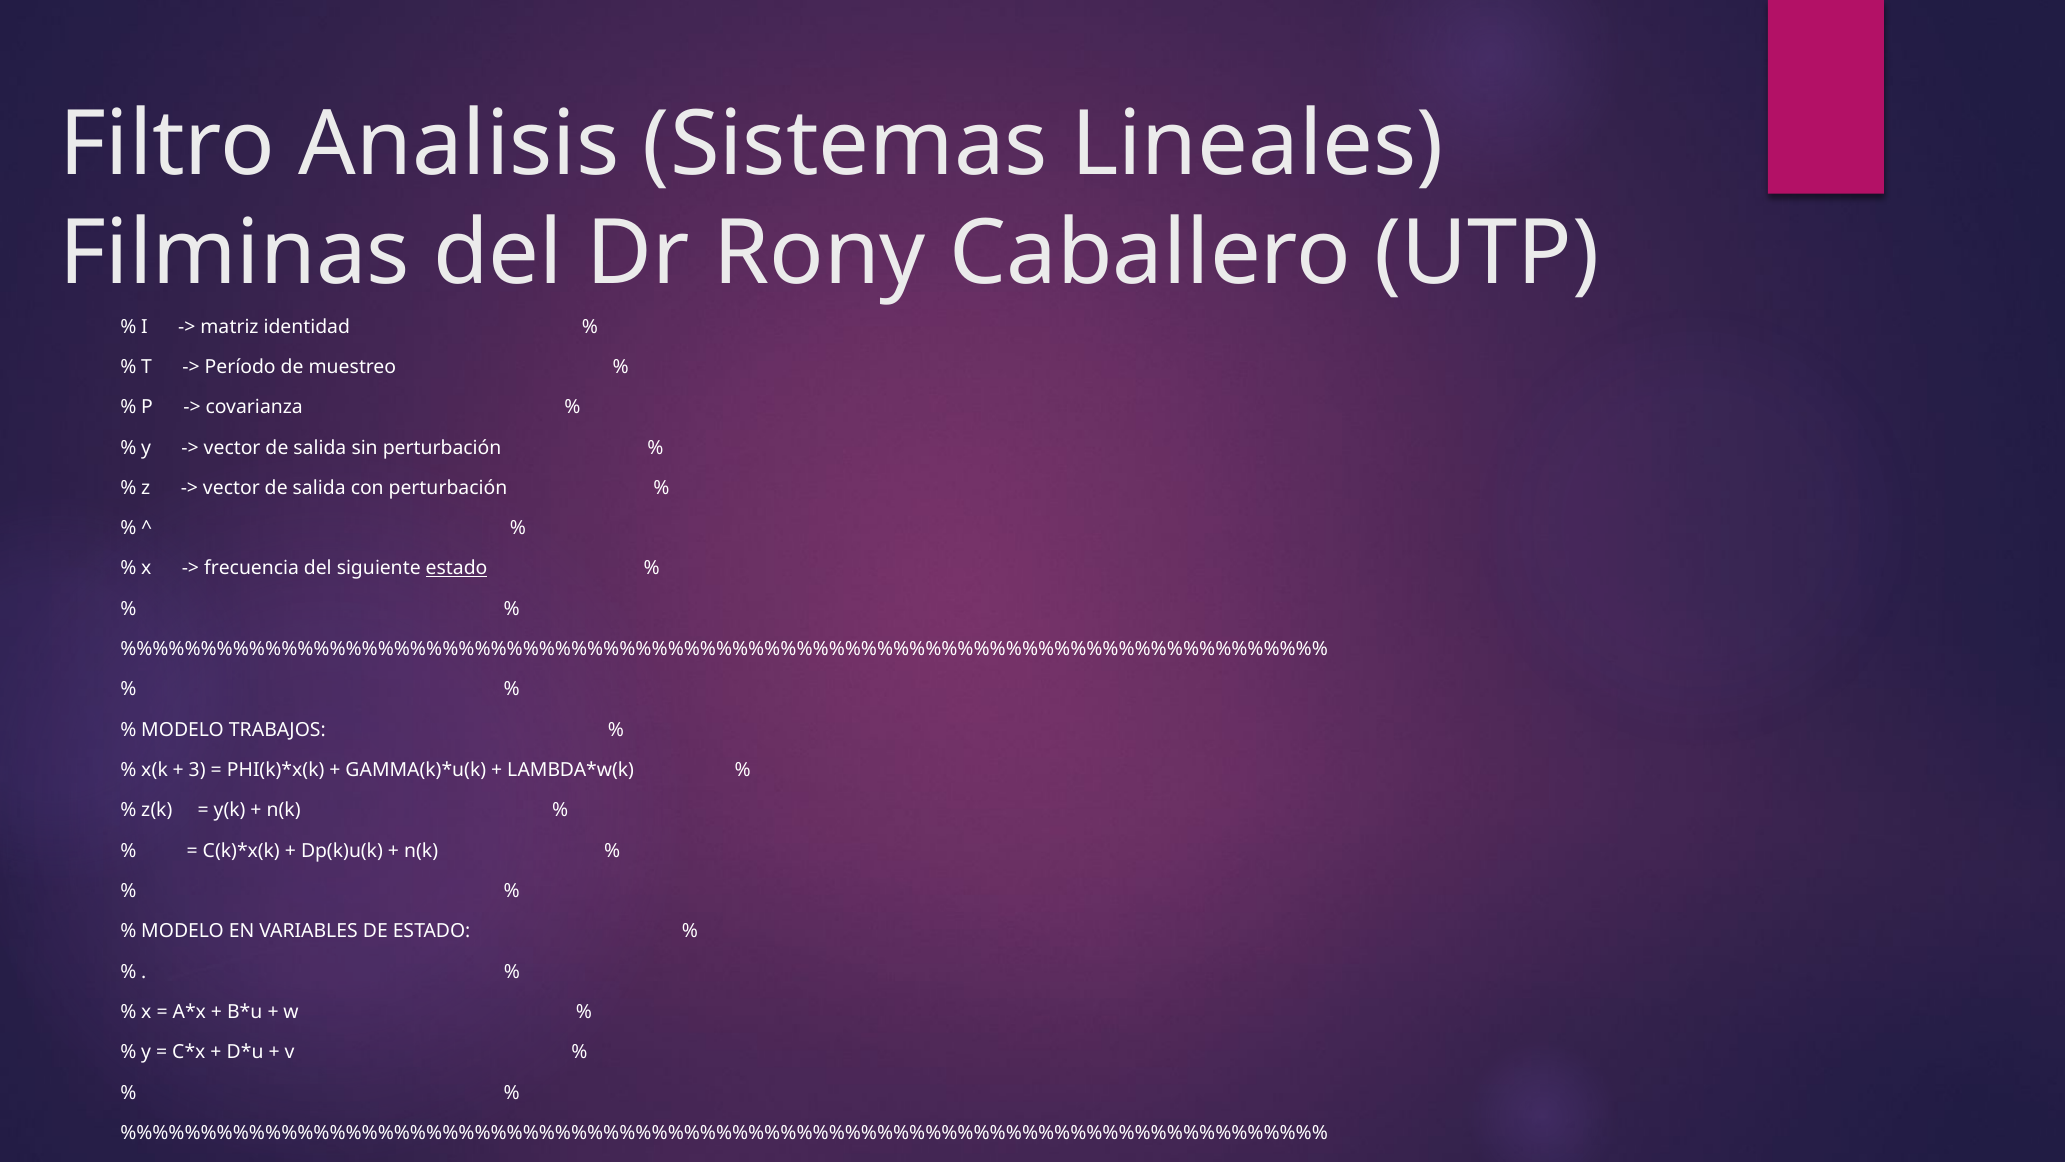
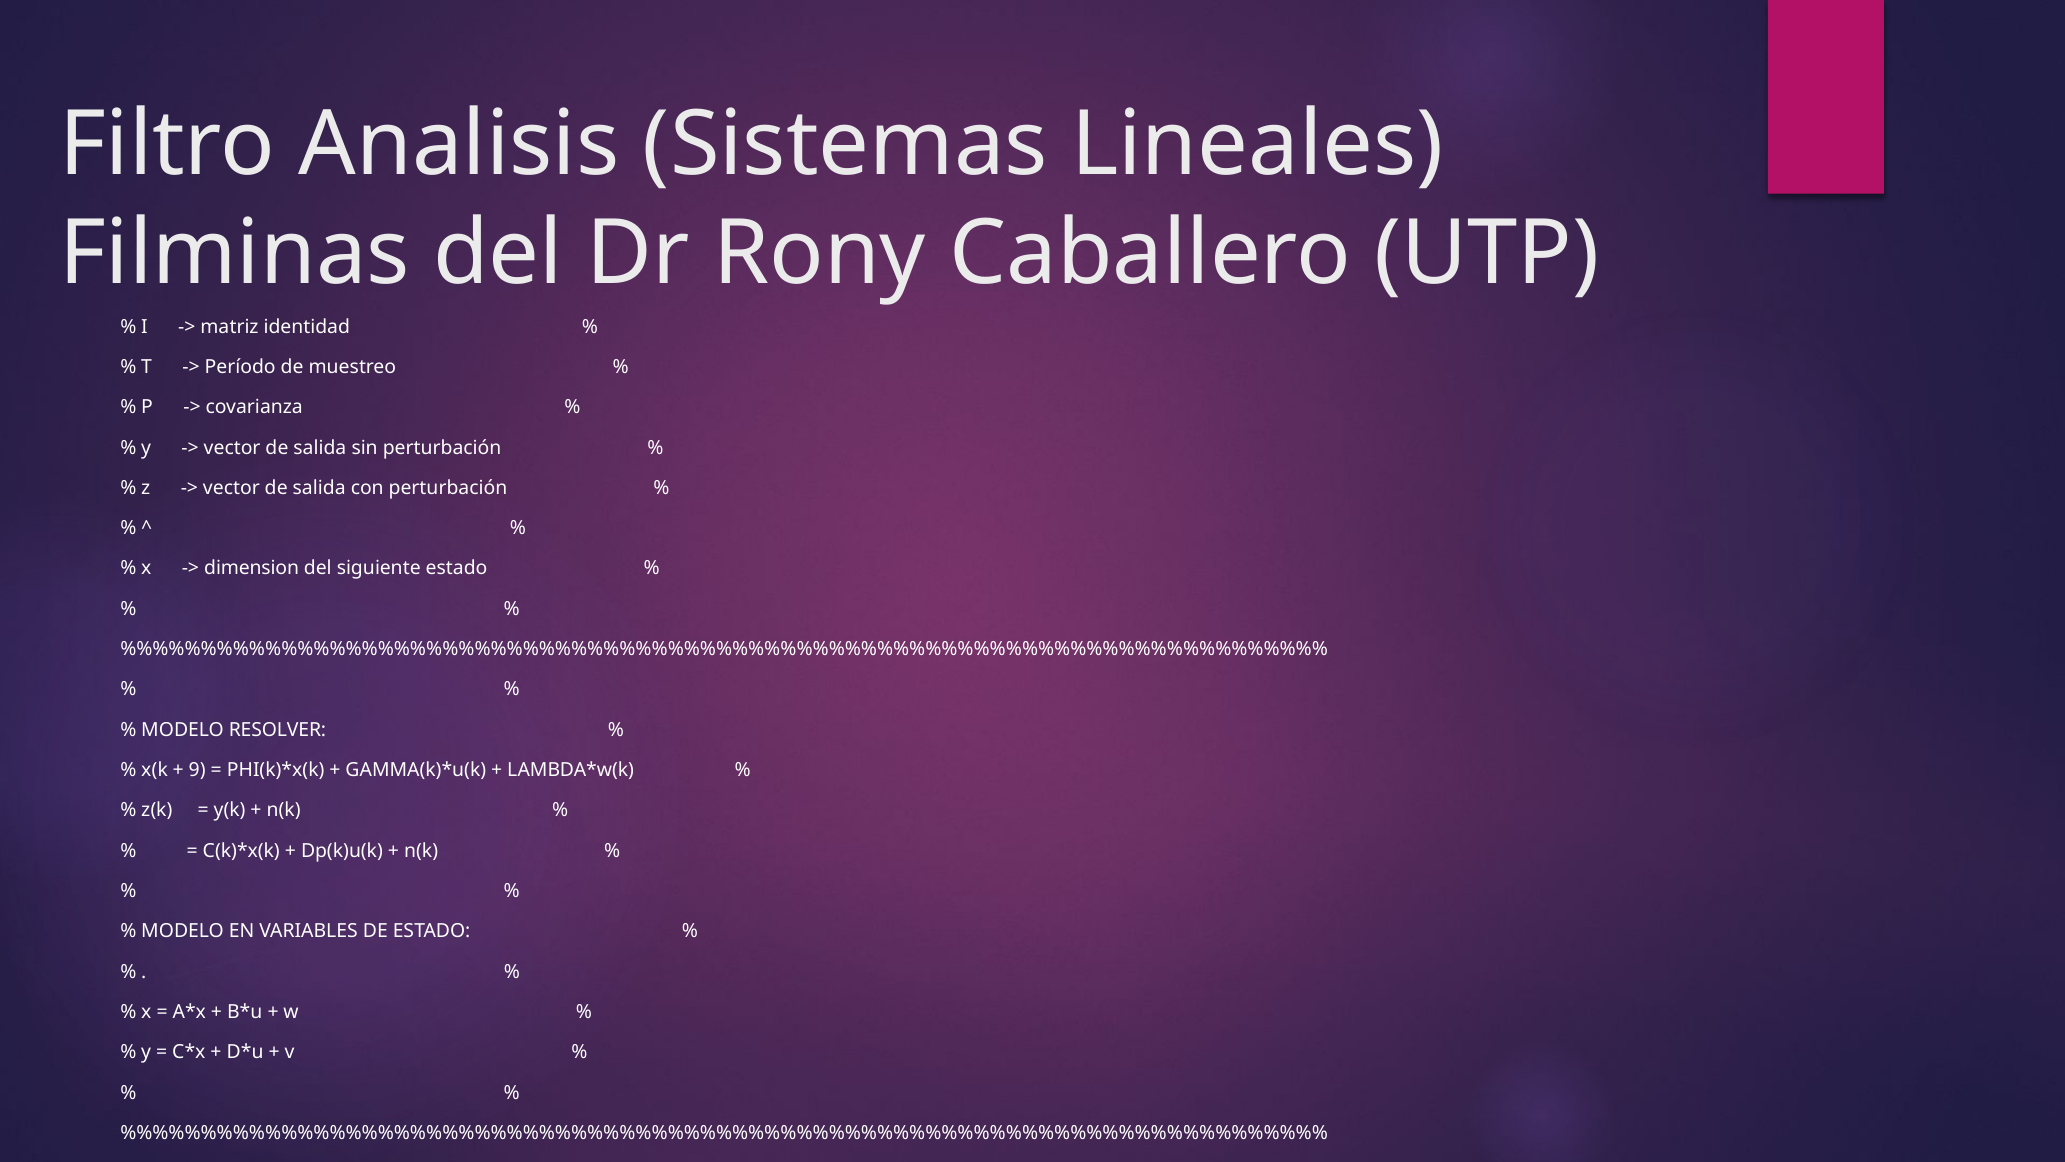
frecuencia: frecuencia -> dimension
estado at (457, 568) underline: present -> none
TRABAJOS: TRABAJOS -> RESOLVER
3: 3 -> 9
